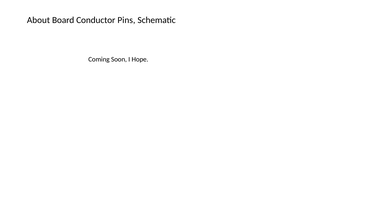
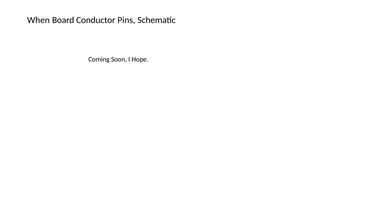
About: About -> When
